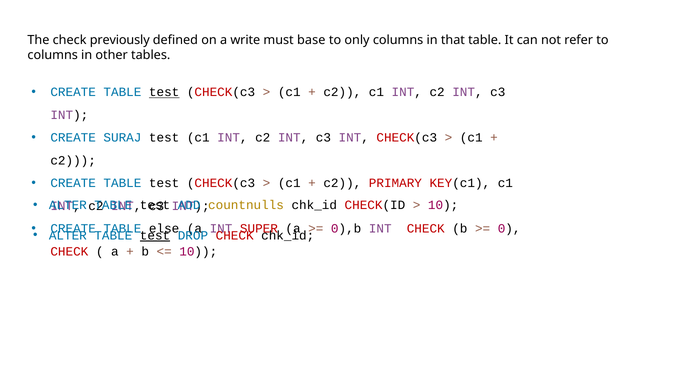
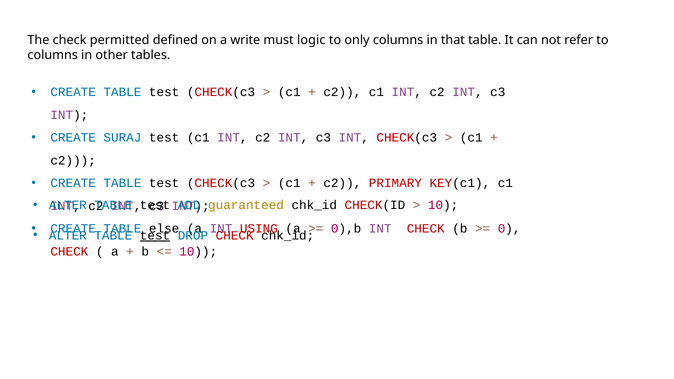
previously: previously -> permitted
base: base -> logic
test at (164, 92) underline: present -> none
countnulls: countnulls -> guaranteed
SUPER: SUPER -> USING
